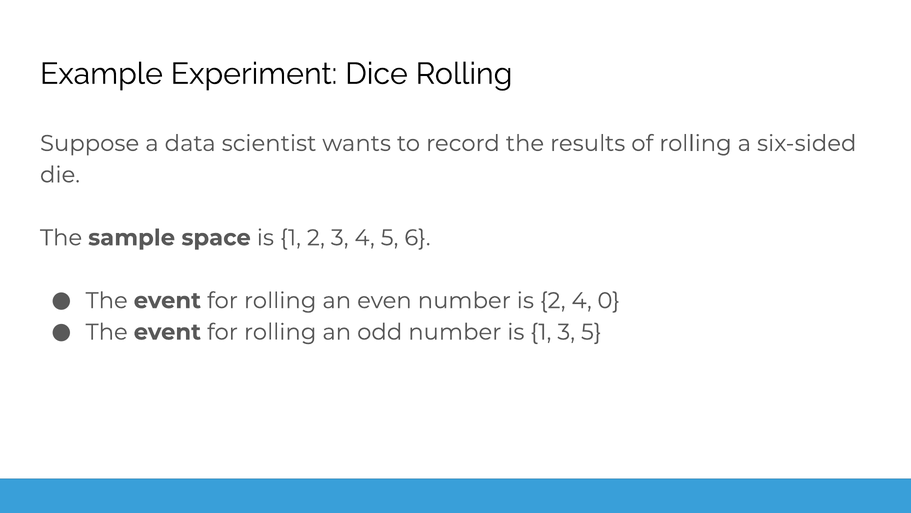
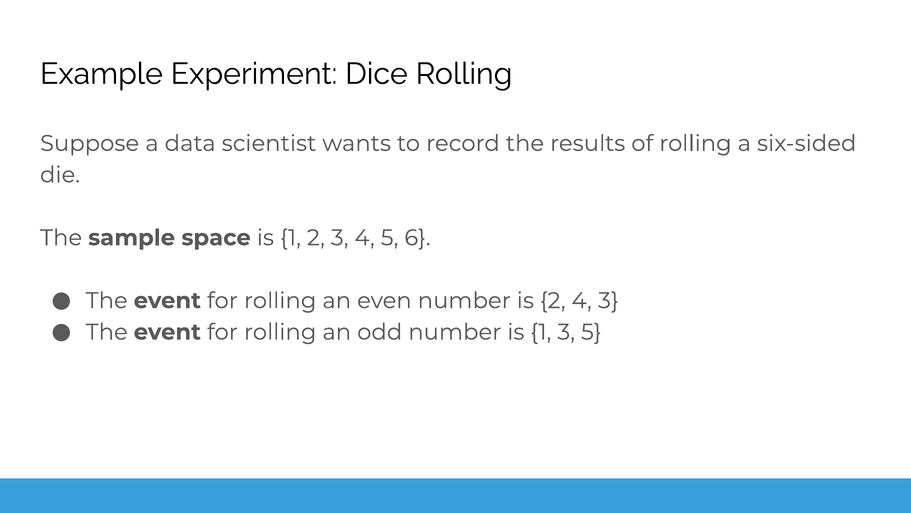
4 0: 0 -> 3
